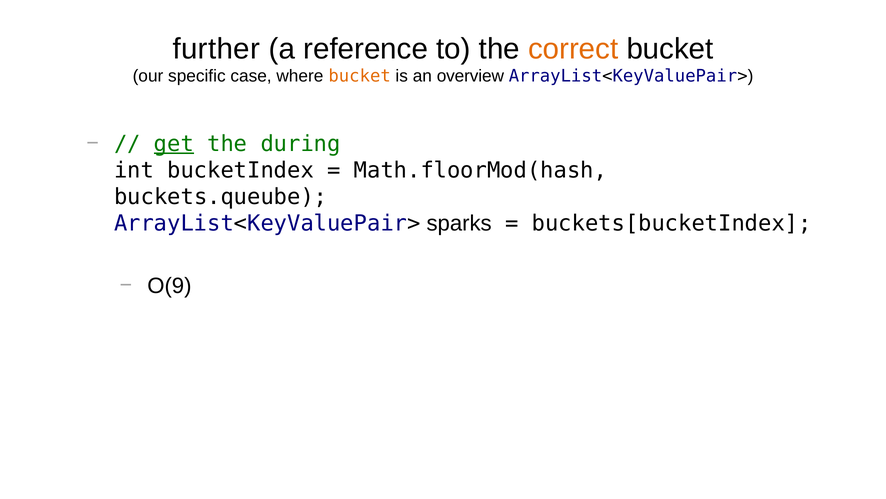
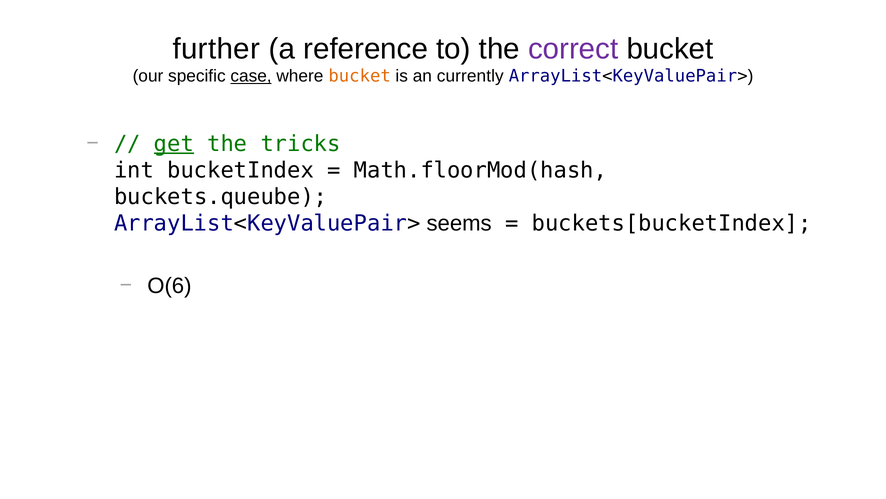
correct colour: orange -> purple
case underline: none -> present
overview: overview -> currently
during: during -> tricks
sparks: sparks -> seems
O(9: O(9 -> O(6
